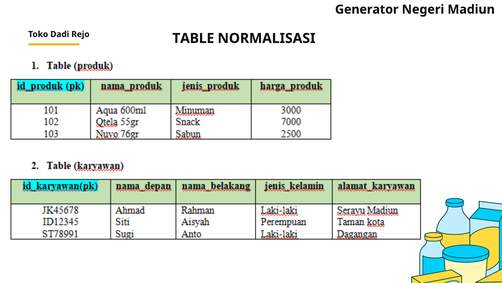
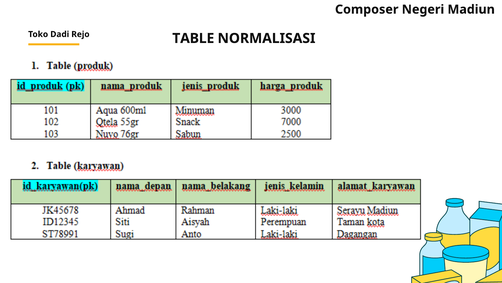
Generator: Generator -> Composer
